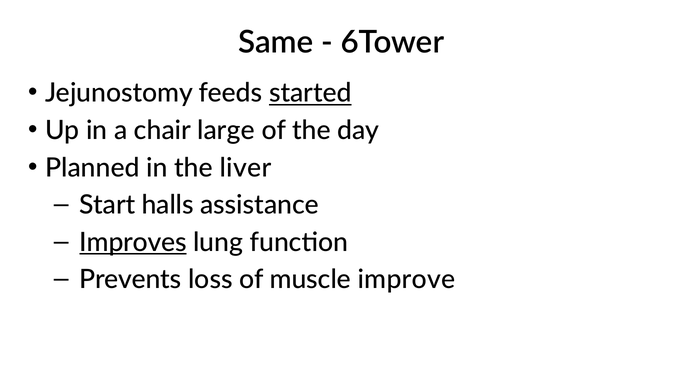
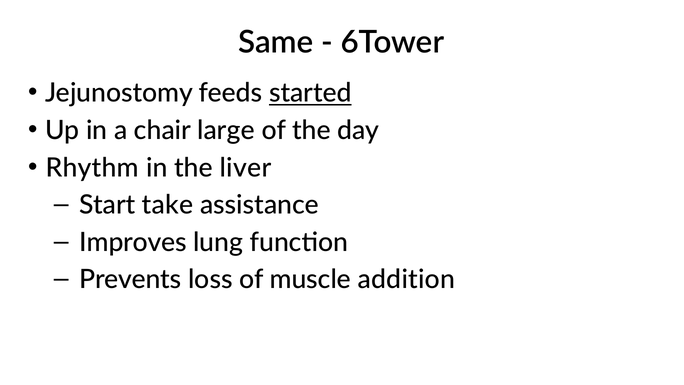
Planned: Planned -> Rhythm
halls: halls -> take
Improves underline: present -> none
improve: improve -> addition
